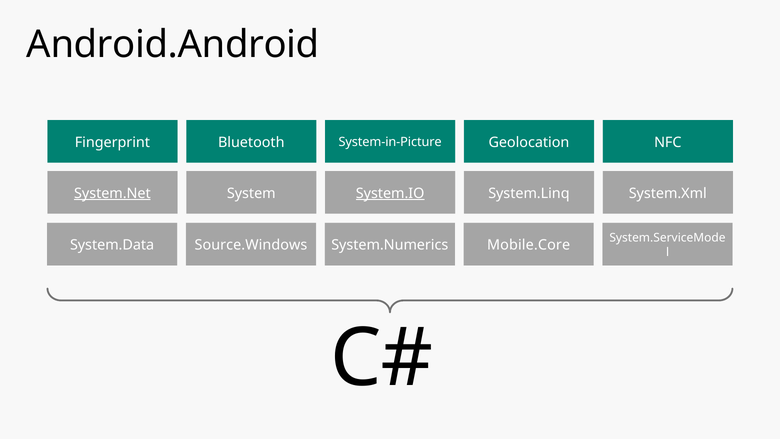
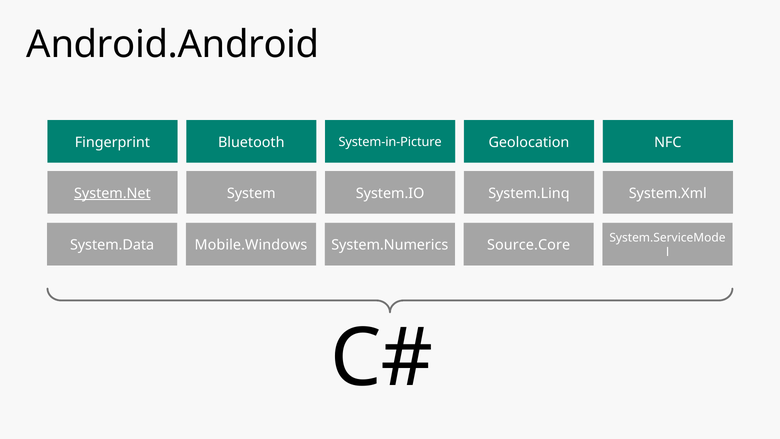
System.IO underline: present -> none
Source.Windows: Source.Windows -> Mobile.Windows
Mobile.Core: Mobile.Core -> Source.Core
